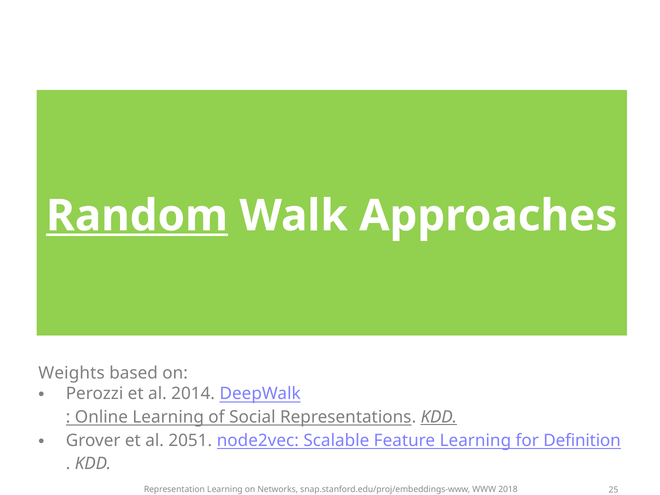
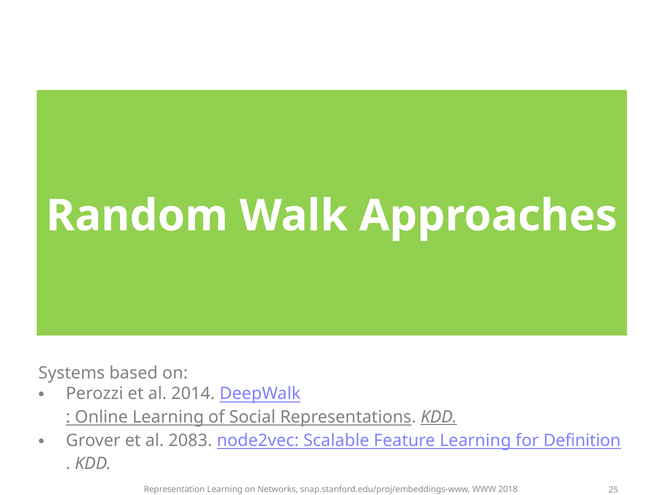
Random underline: present -> none
Weights: Weights -> Systems
2051: 2051 -> 2083
